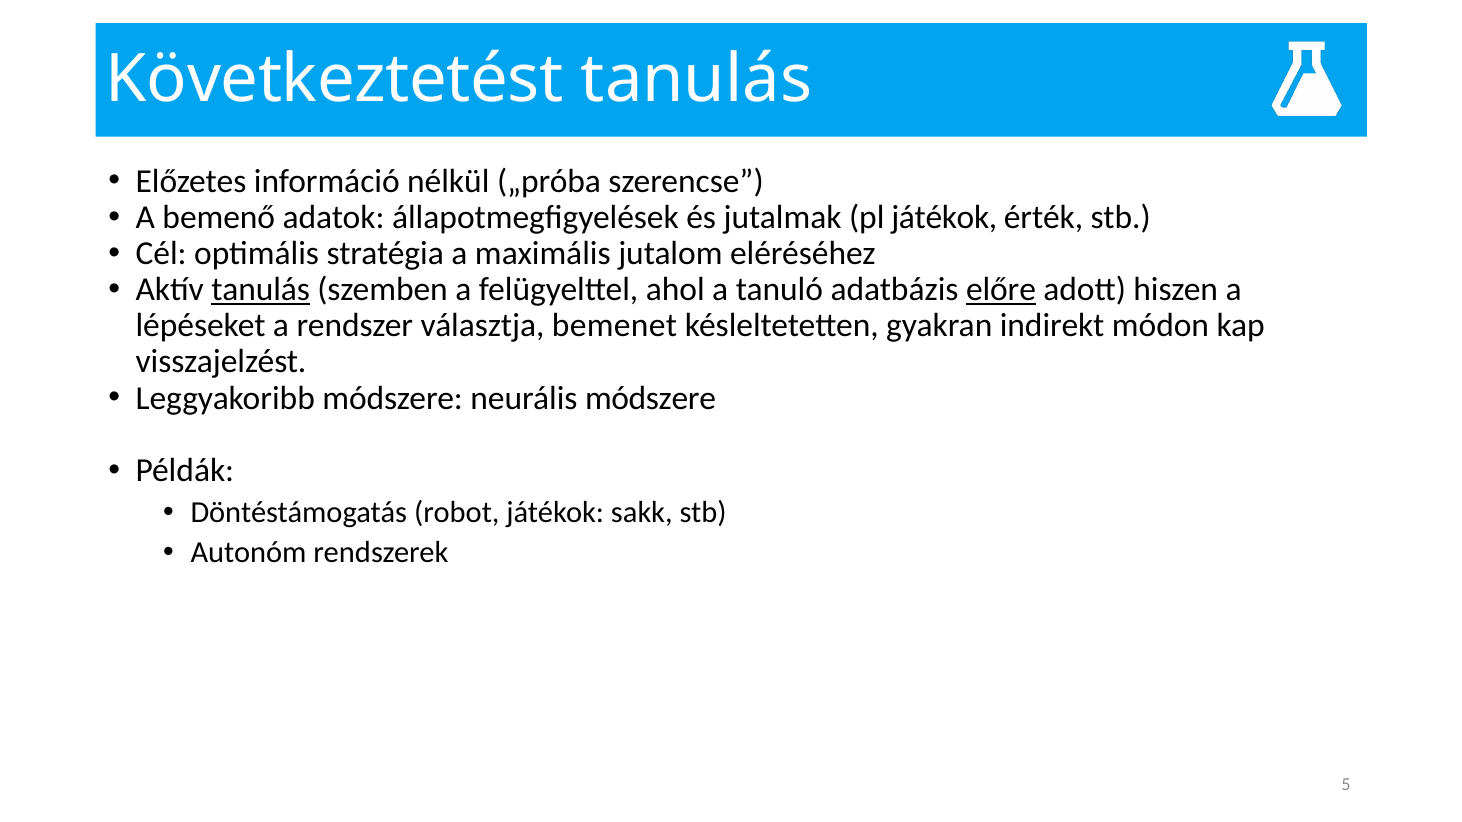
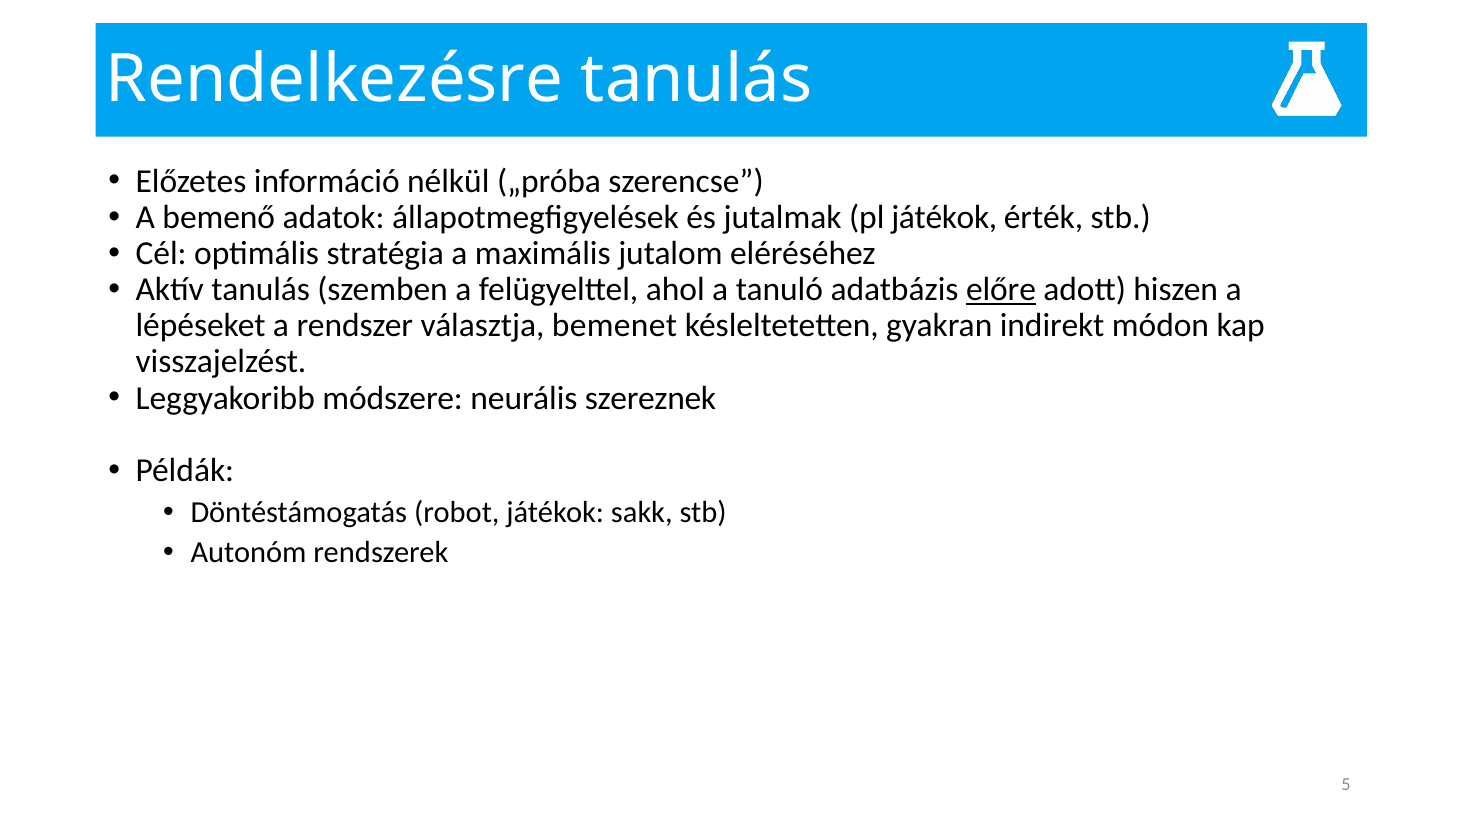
Következtetést: Következtetést -> Rendelkezésre
tanulás at (261, 290) underline: present -> none
neurális módszere: módszere -> szereznek
